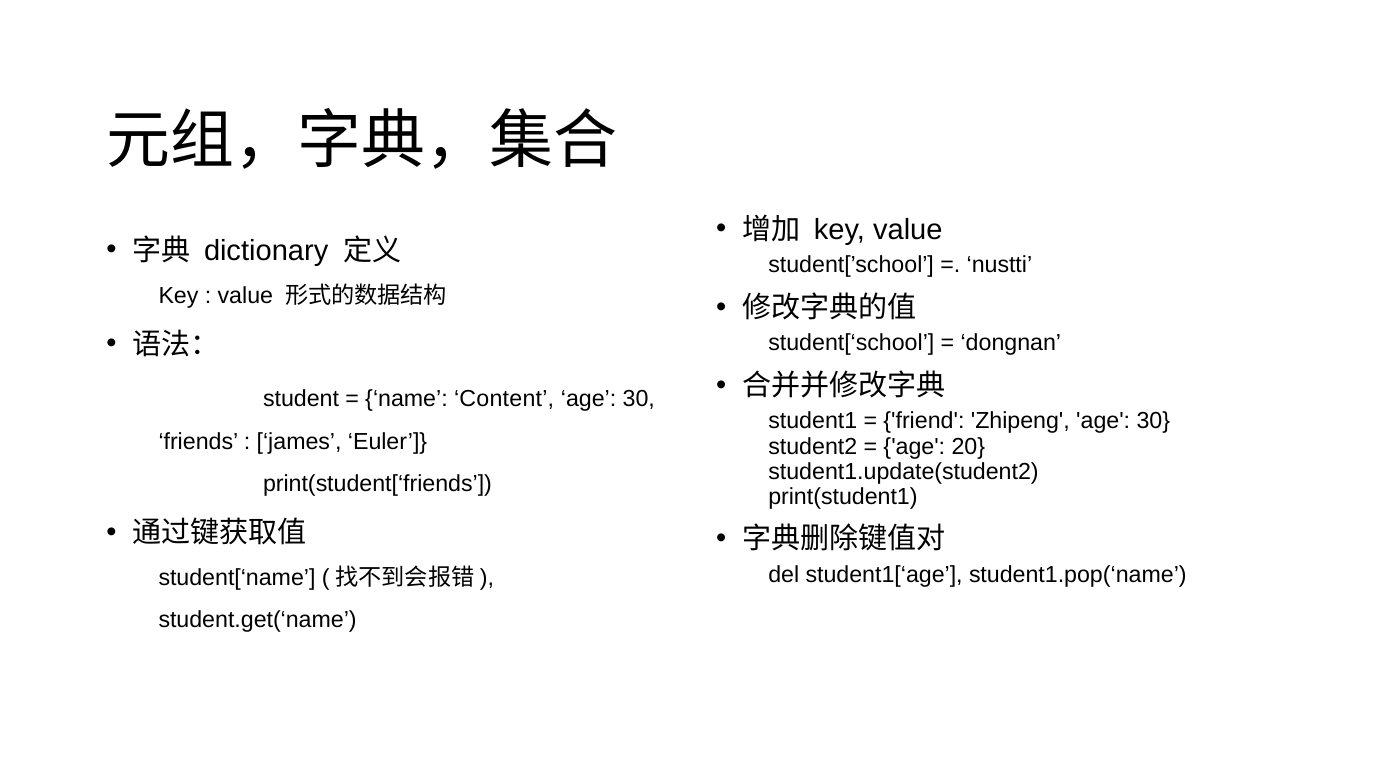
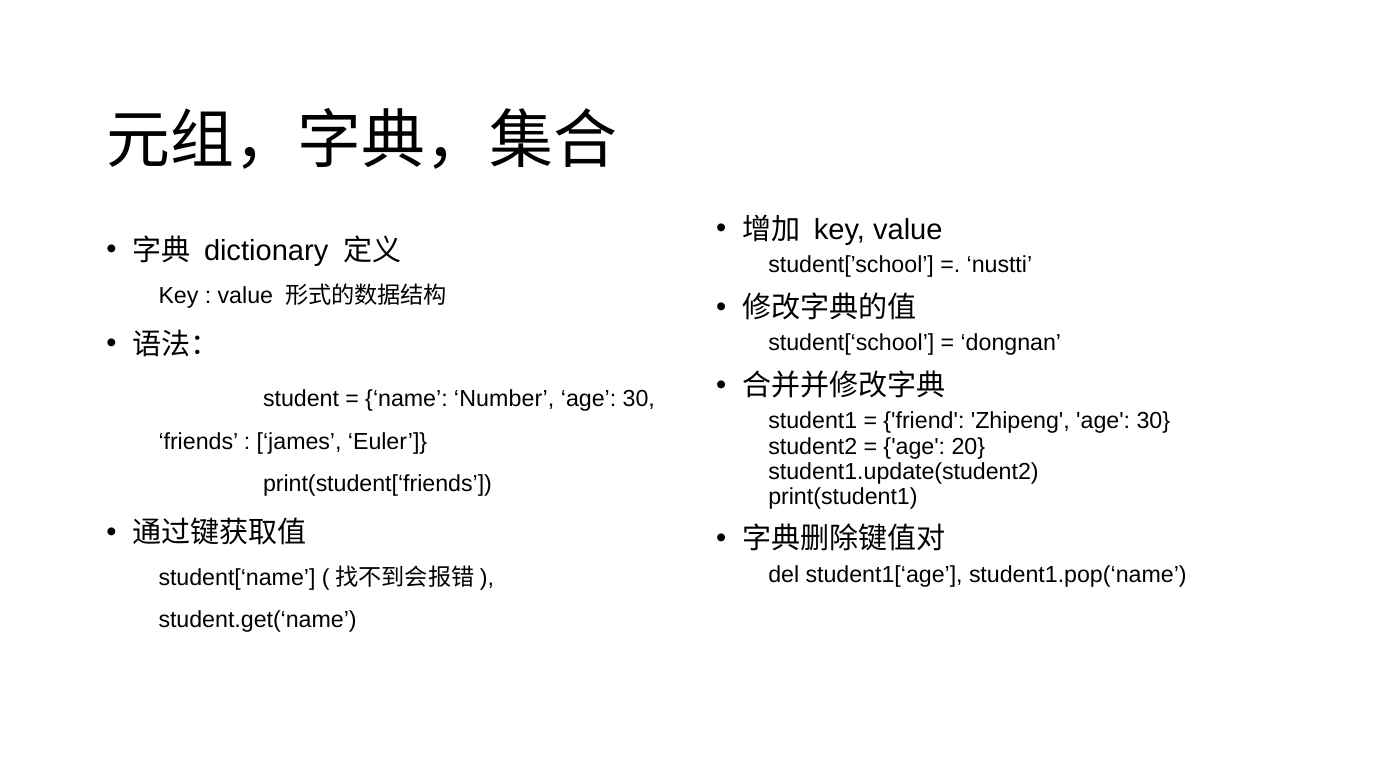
Content: Content -> Number
